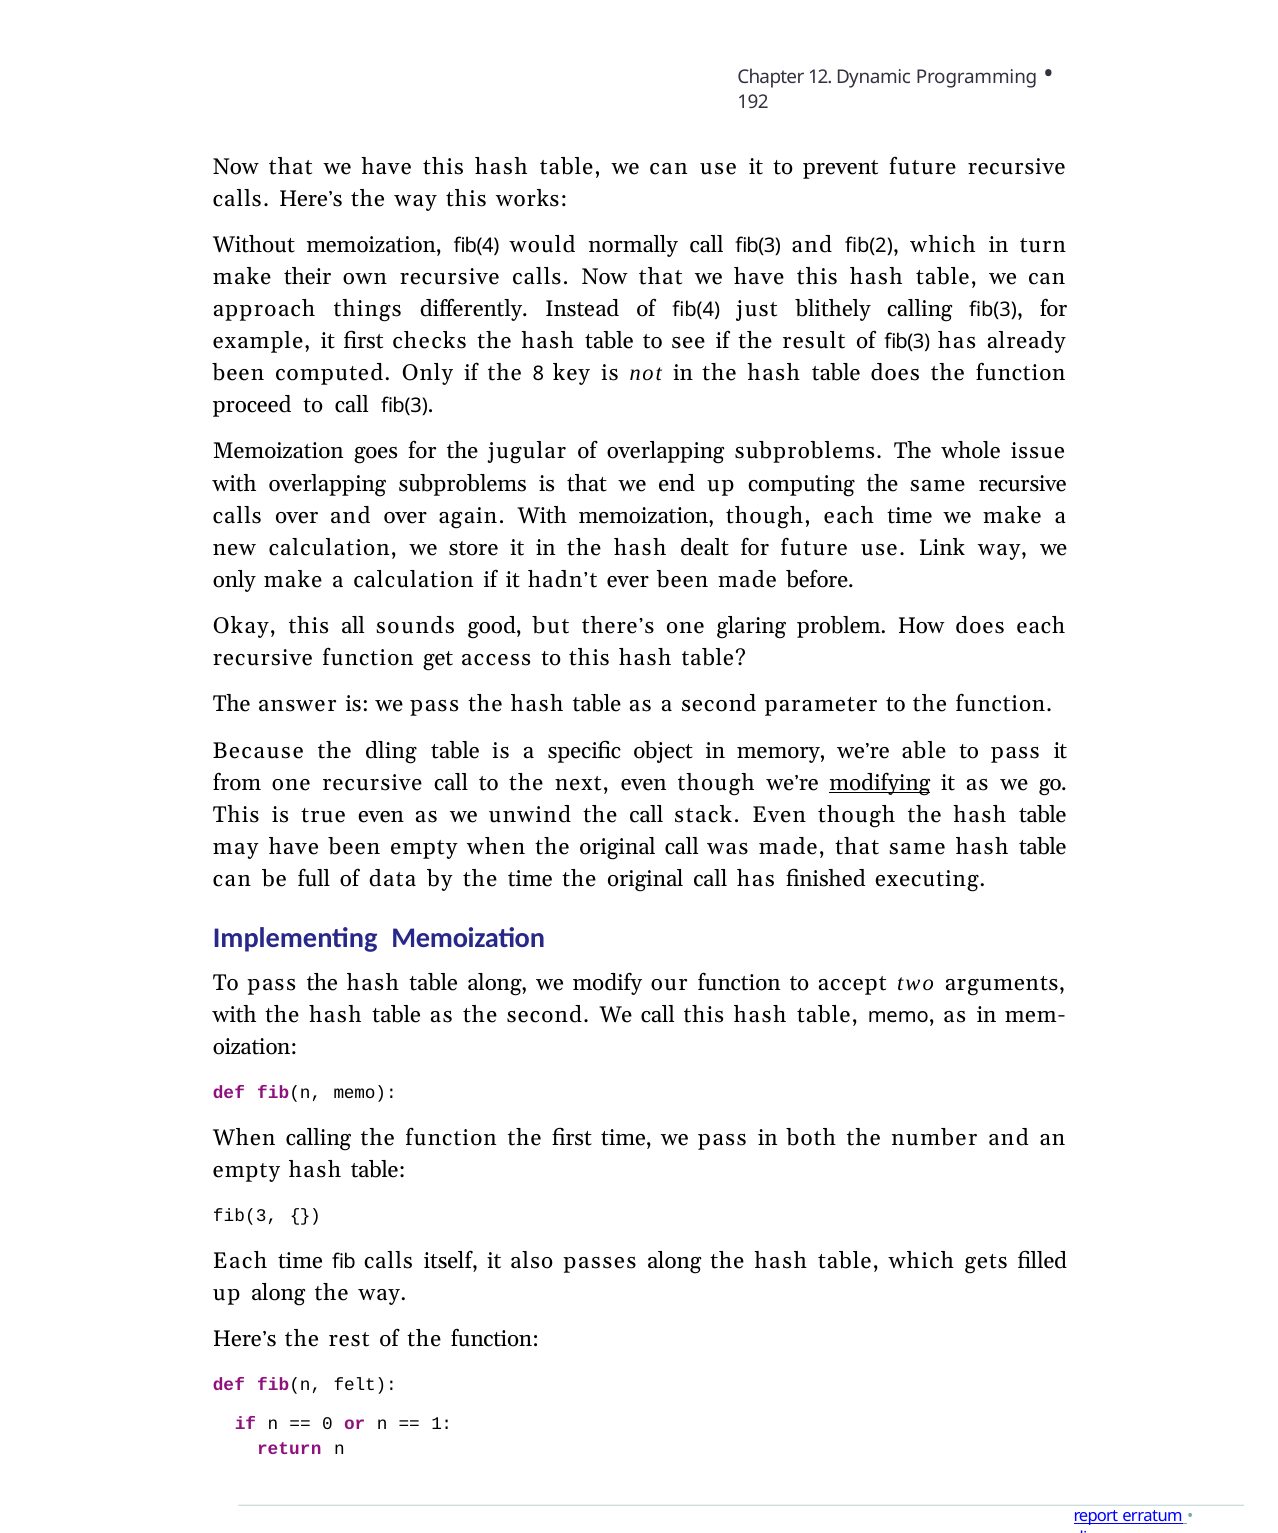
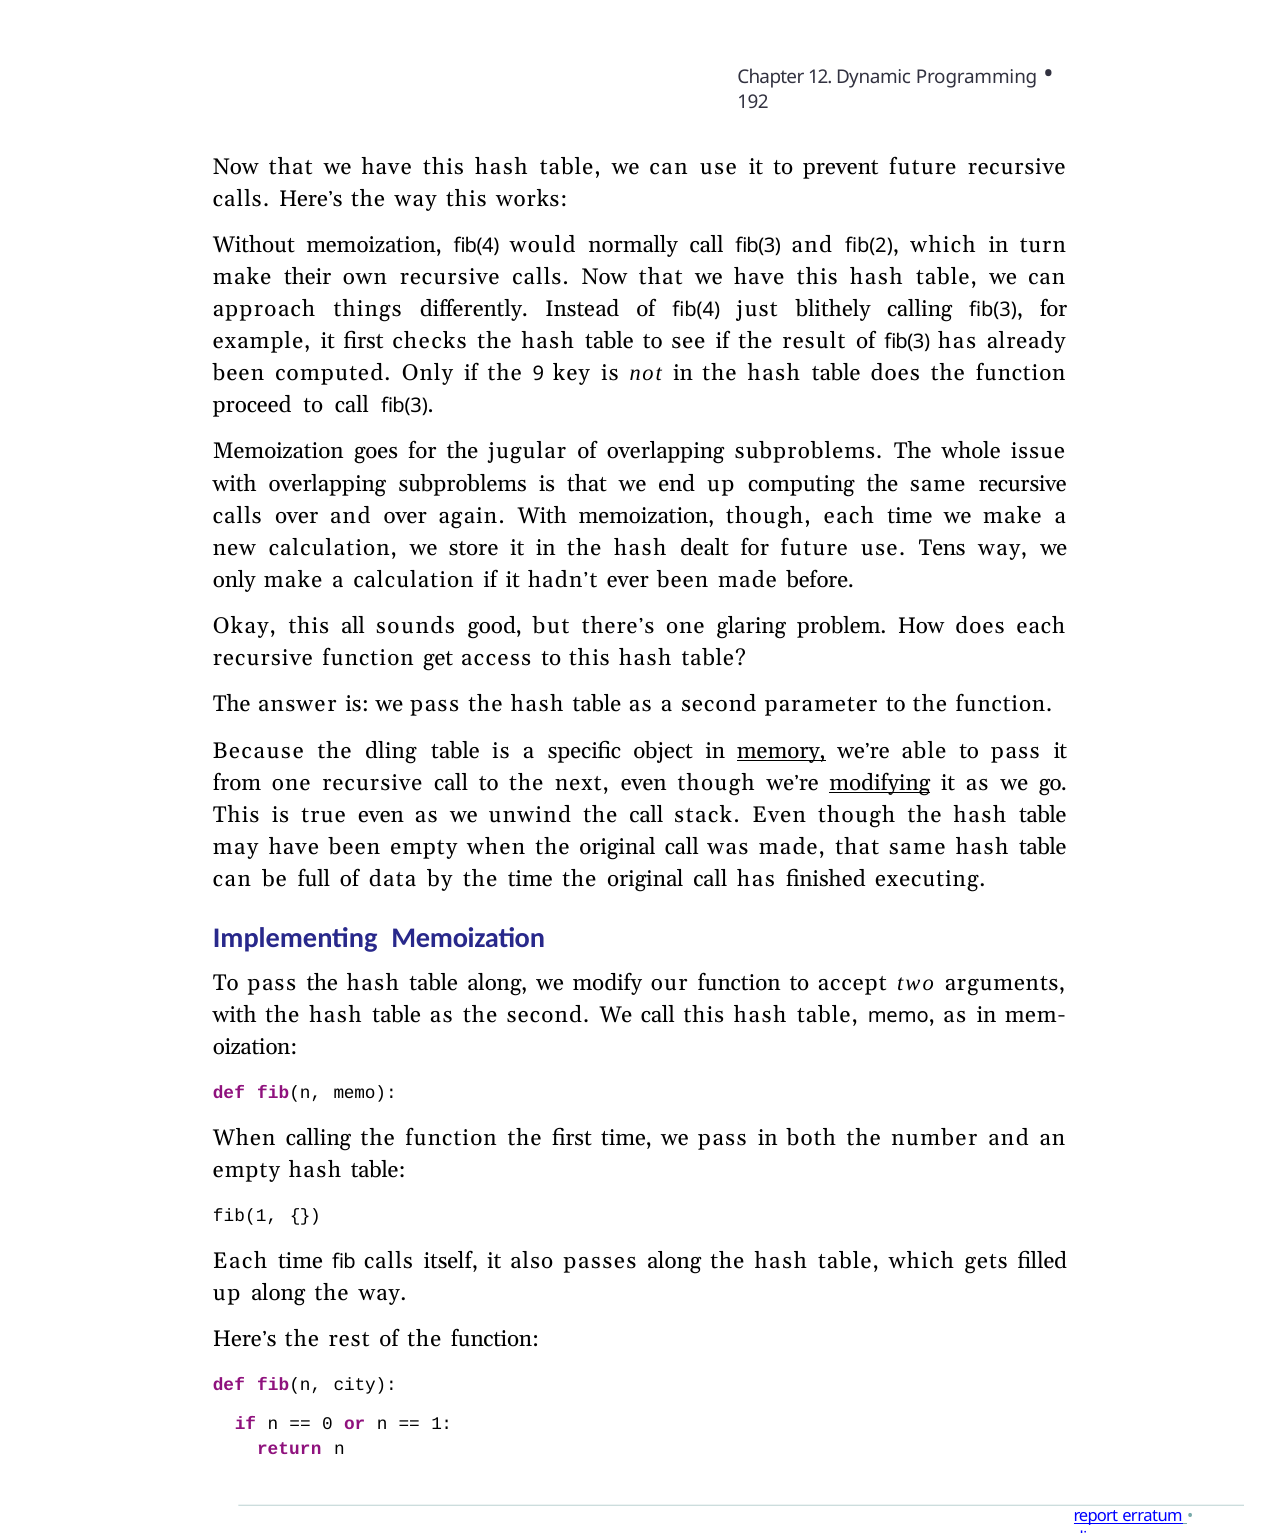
8: 8 -> 9
Link: Link -> Tens
memory underline: none -> present
fib(3 at (245, 1216): fib(3 -> fib(1
felt: felt -> city
